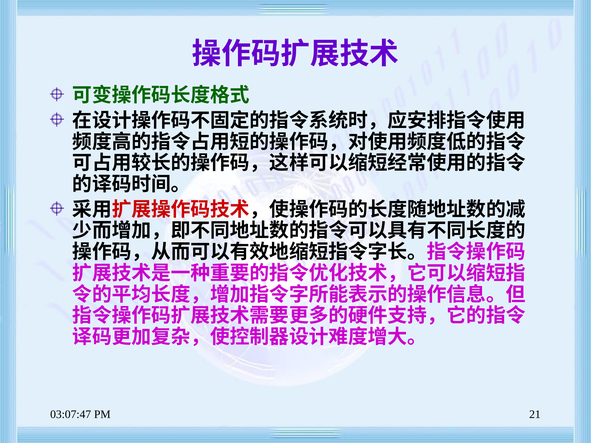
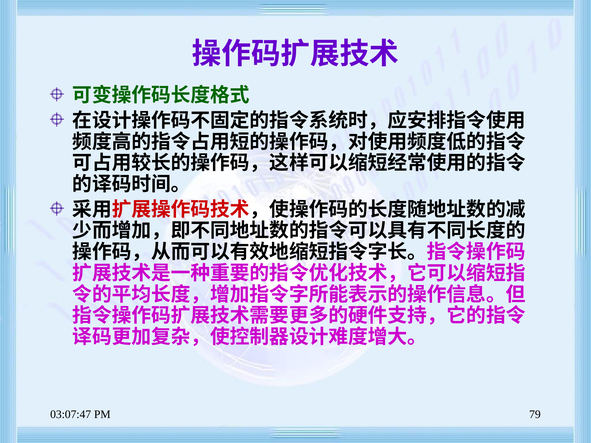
21: 21 -> 79
